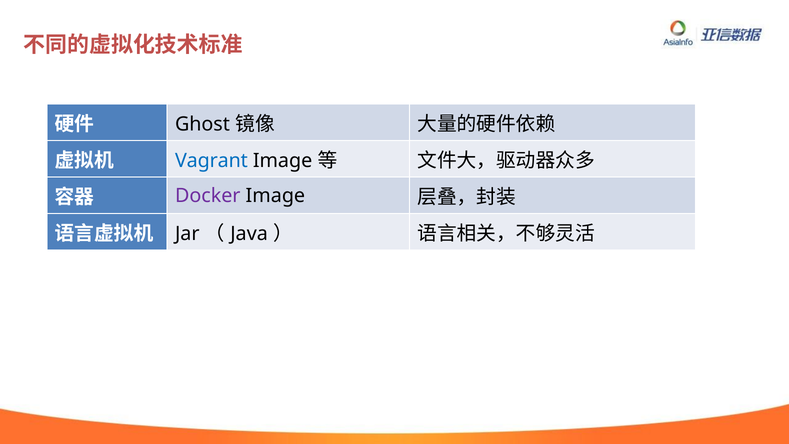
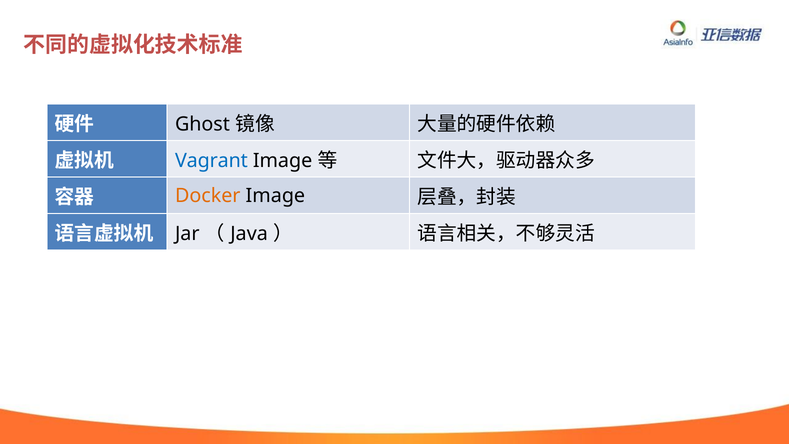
Docker colour: purple -> orange
